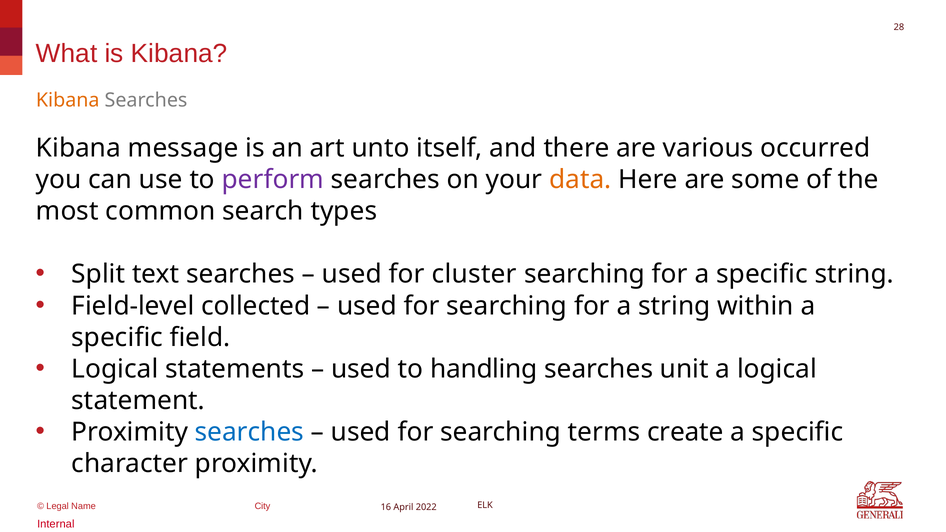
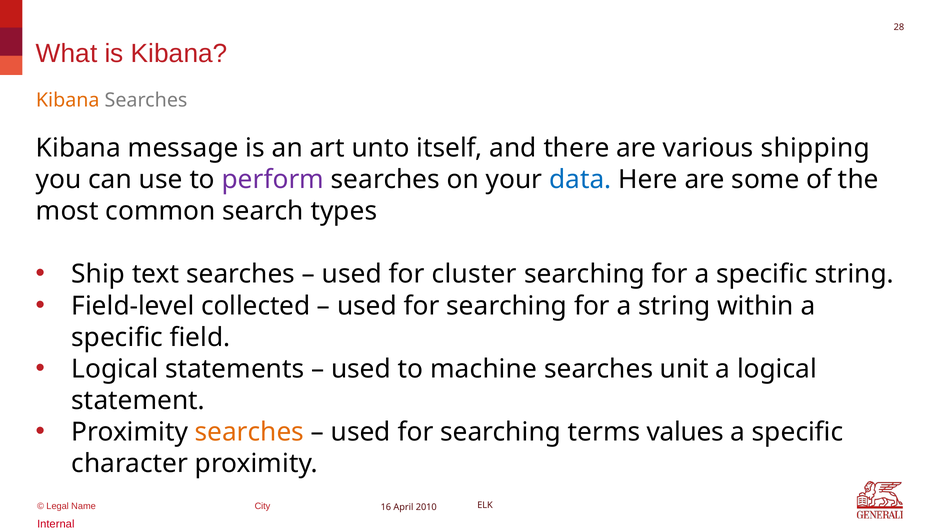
occurred: occurred -> shipping
data colour: orange -> blue
Split: Split -> Ship
handling: handling -> machine
searches at (249, 432) colour: blue -> orange
create: create -> values
2022: 2022 -> 2010
